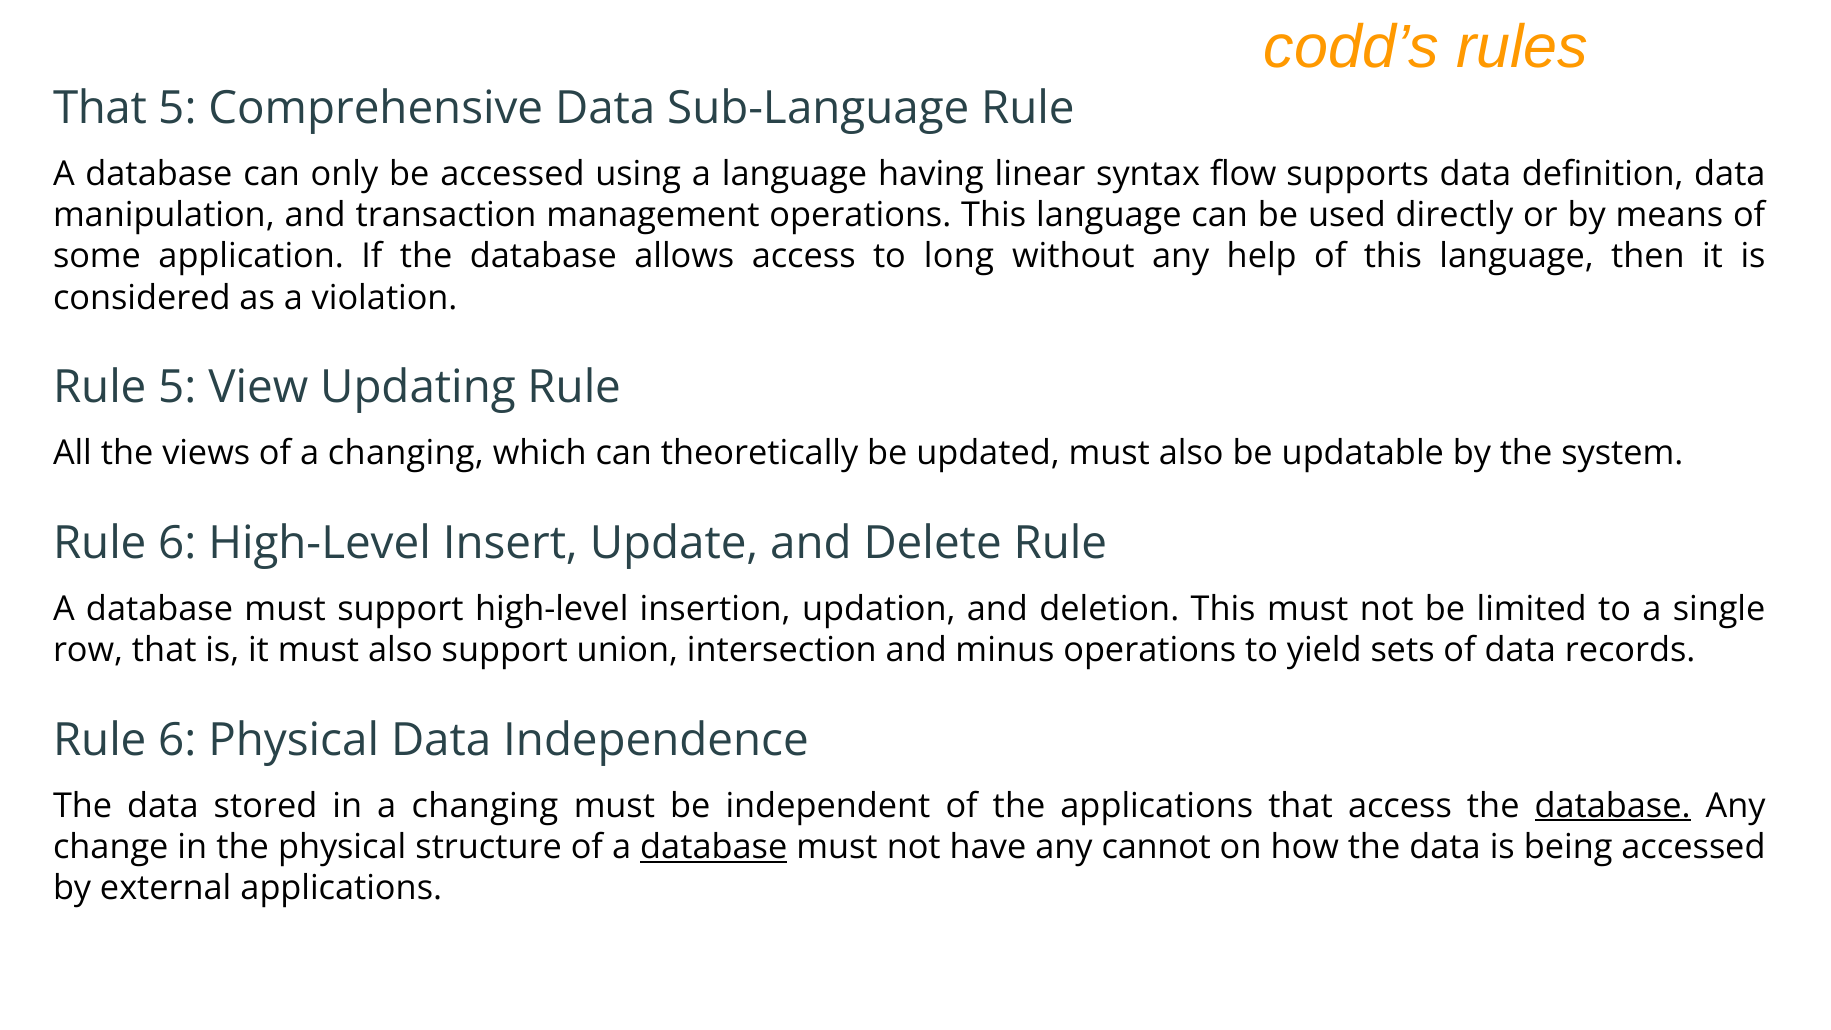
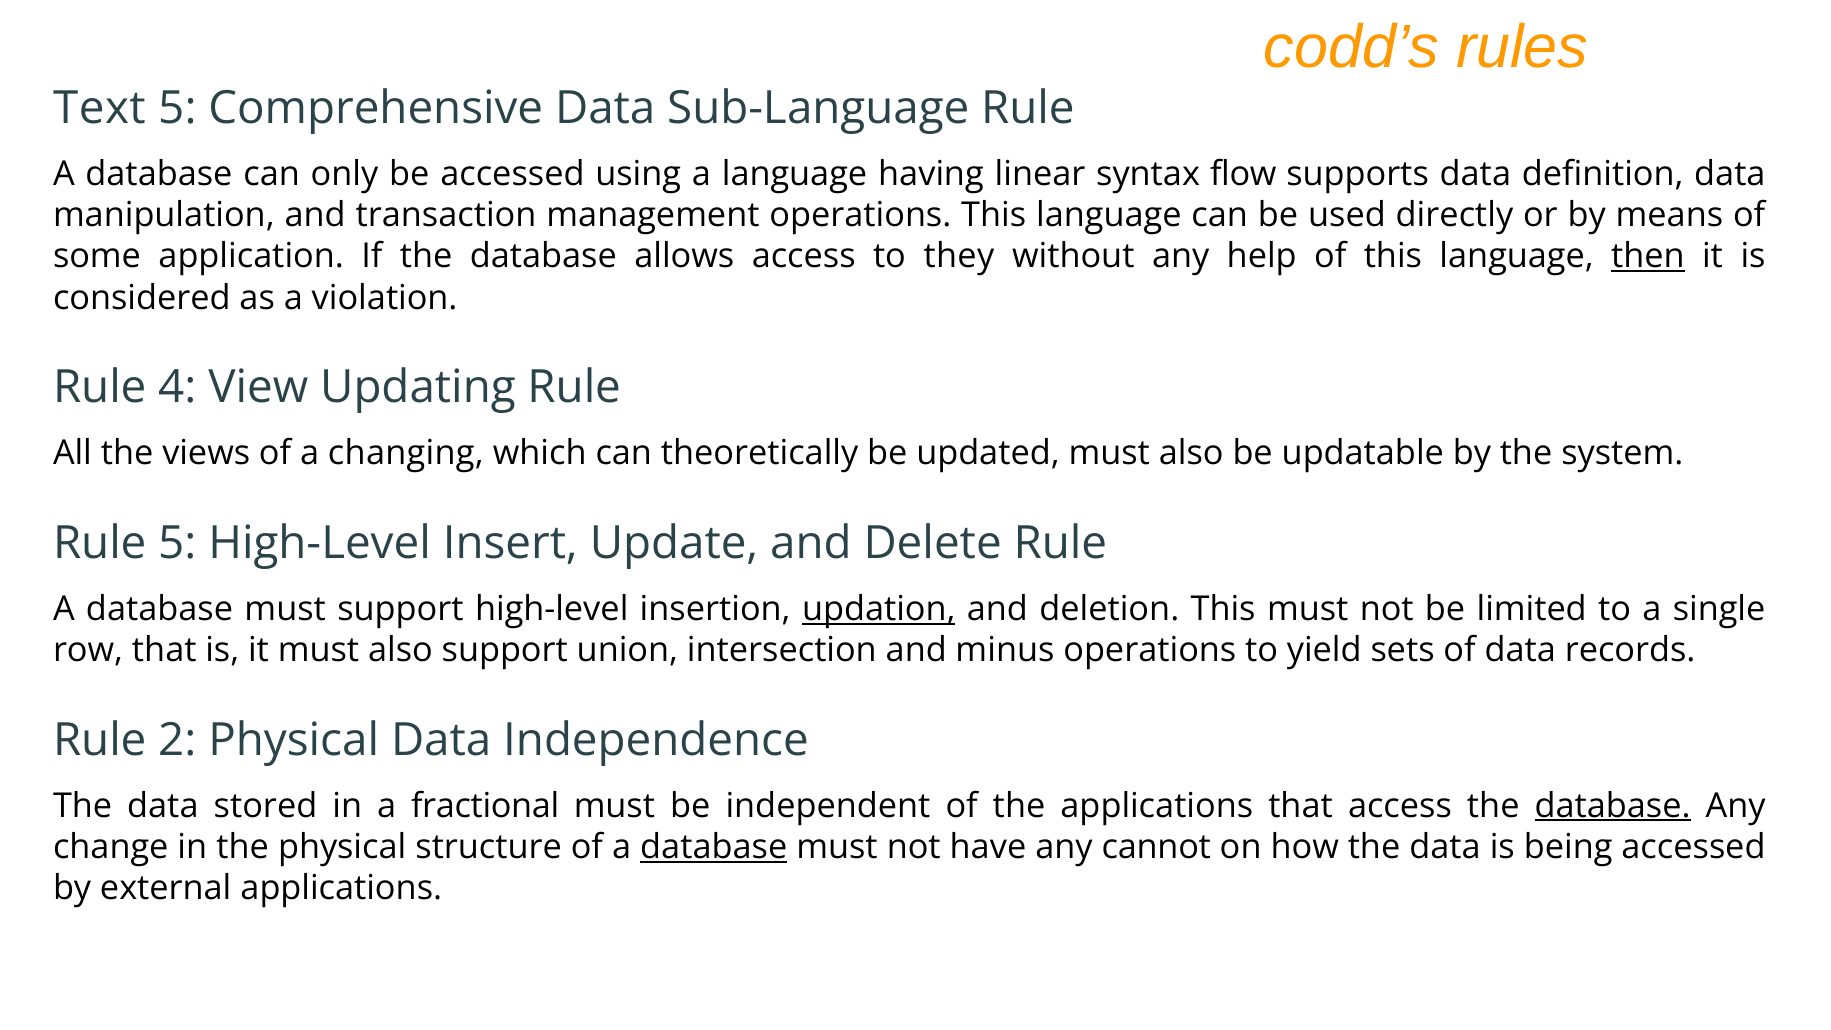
That at (100, 109): That -> Text
long: long -> they
then underline: none -> present
Rule 5: 5 -> 4
6 at (177, 543): 6 -> 5
updation underline: none -> present
6 at (177, 740): 6 -> 2
in a changing: changing -> fractional
